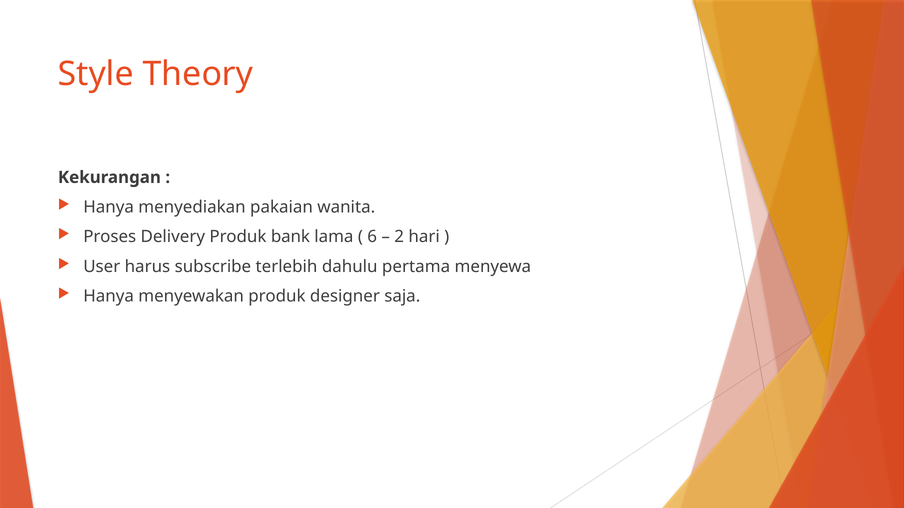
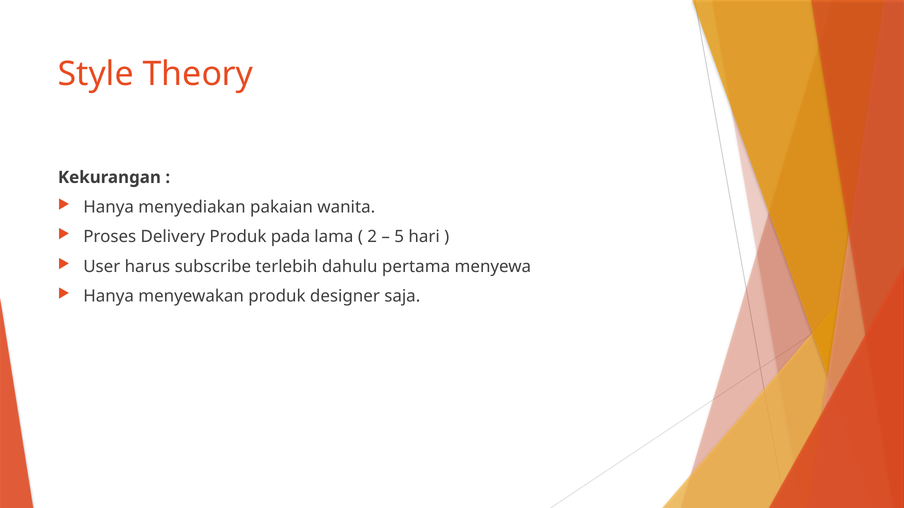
bank: bank -> pada
6: 6 -> 2
2: 2 -> 5
